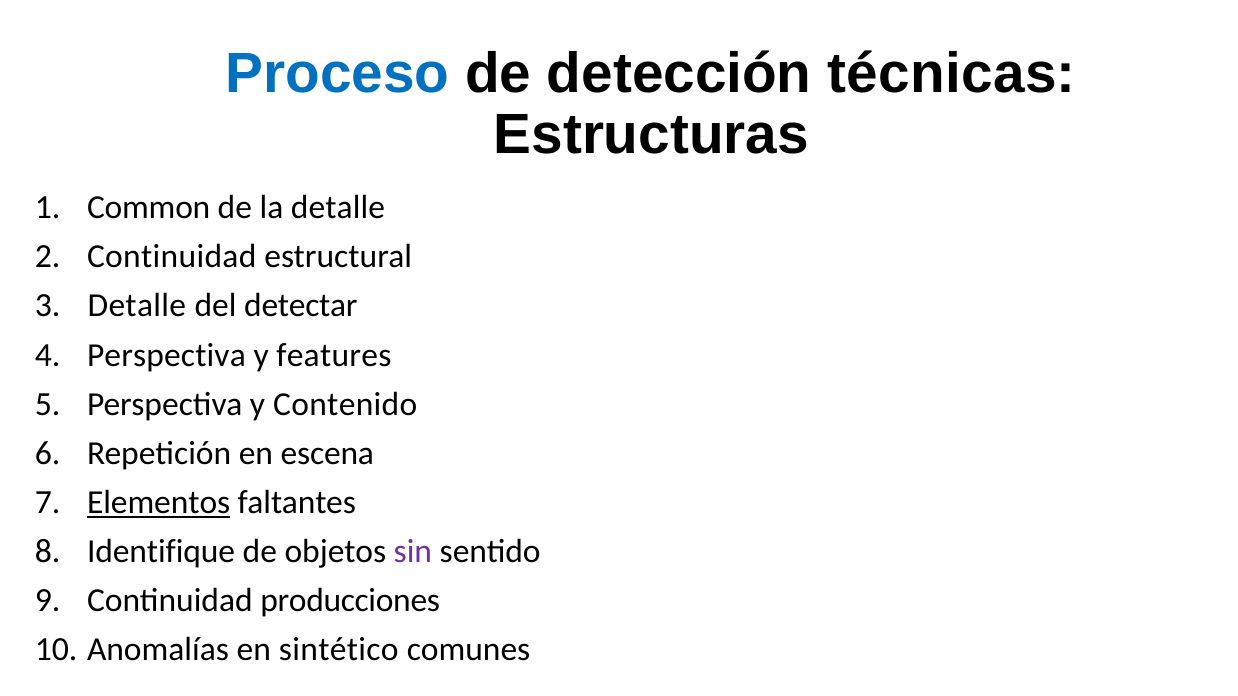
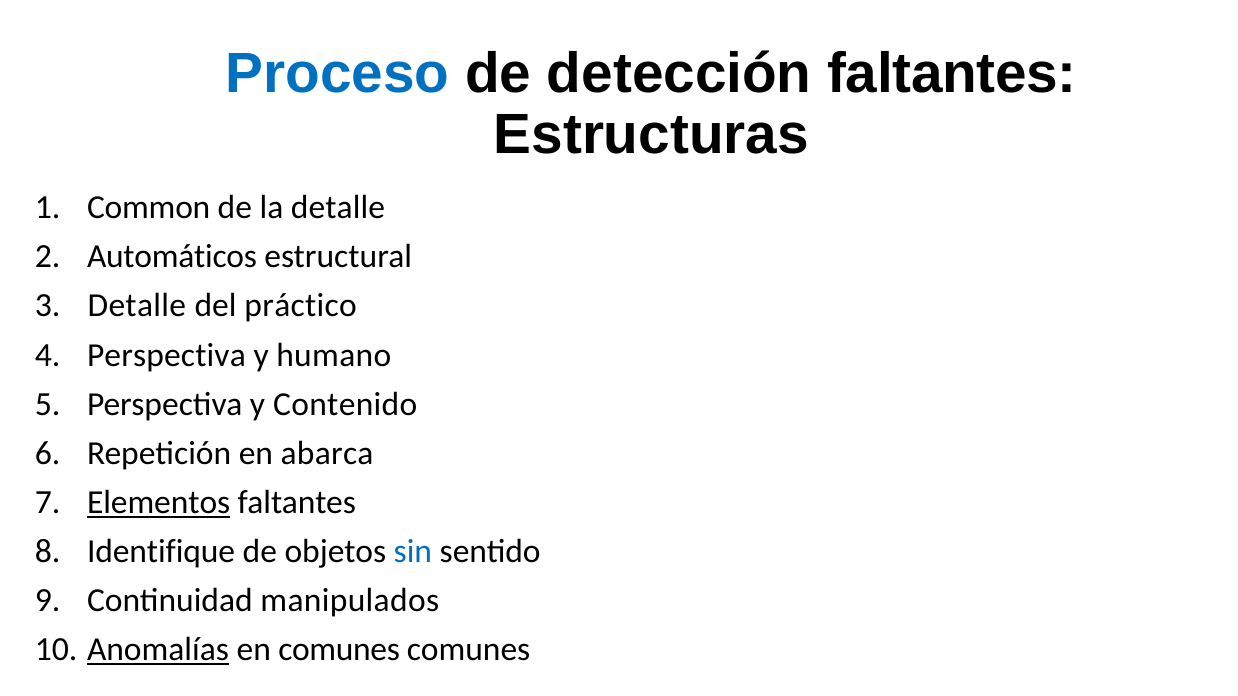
detección técnicas: técnicas -> faltantes
Continuidad at (172, 257): Continuidad -> Automáticos
detectar: detectar -> práctico
features: features -> humano
escena: escena -> abarca
sin colour: purple -> blue
producciones: producciones -> manipulados
Anomalías underline: none -> present
en sintético: sintético -> comunes
